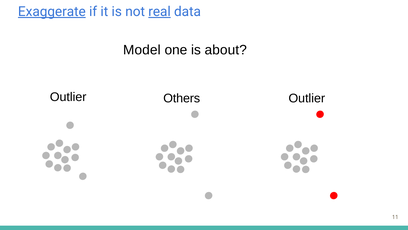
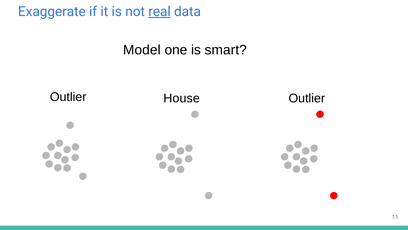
Exaggerate underline: present -> none
about: about -> smart
Others: Others -> House
